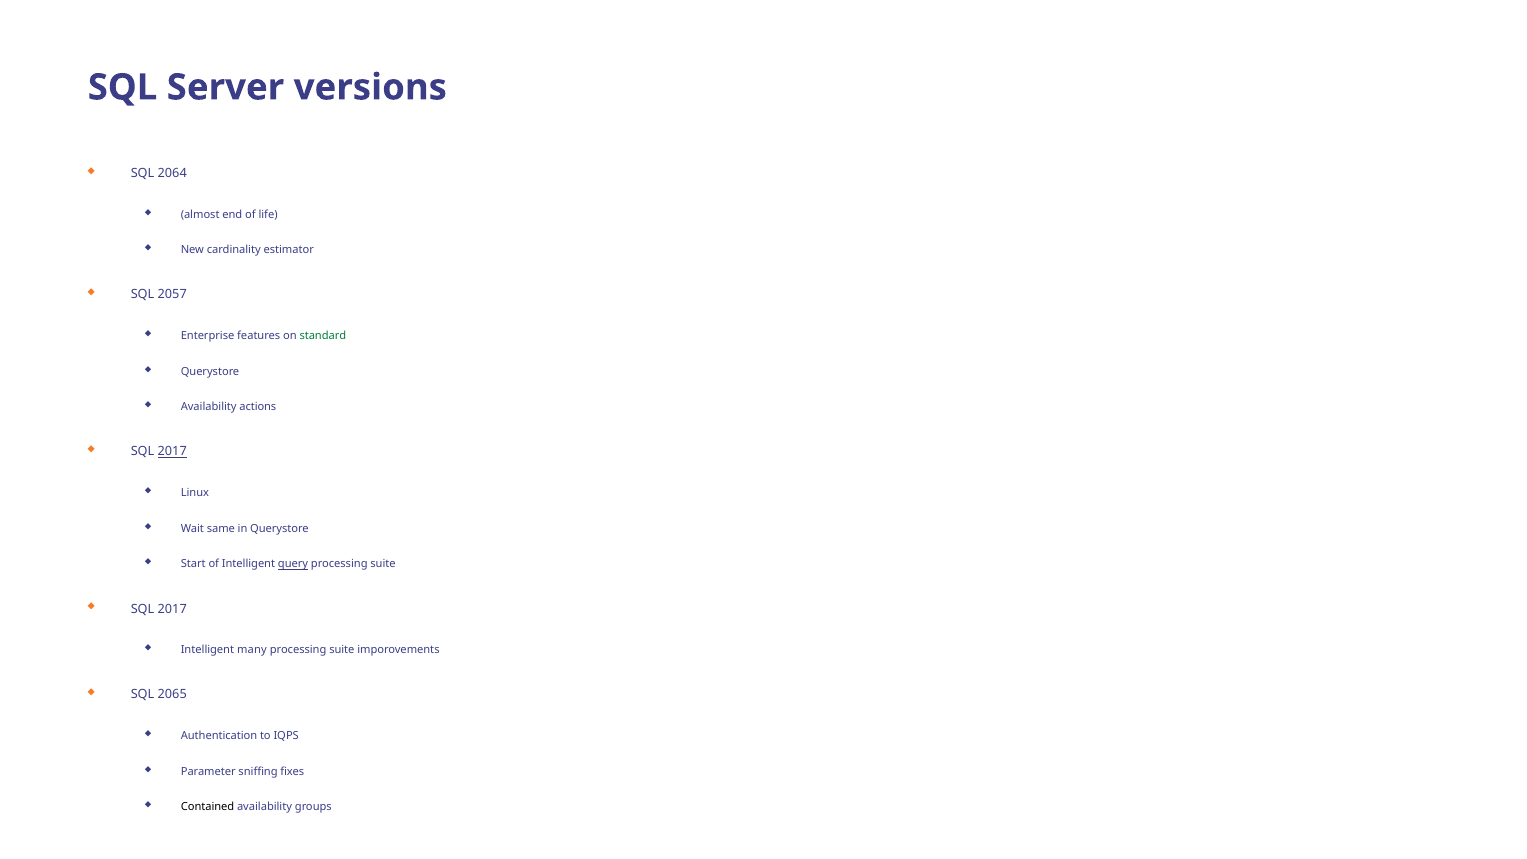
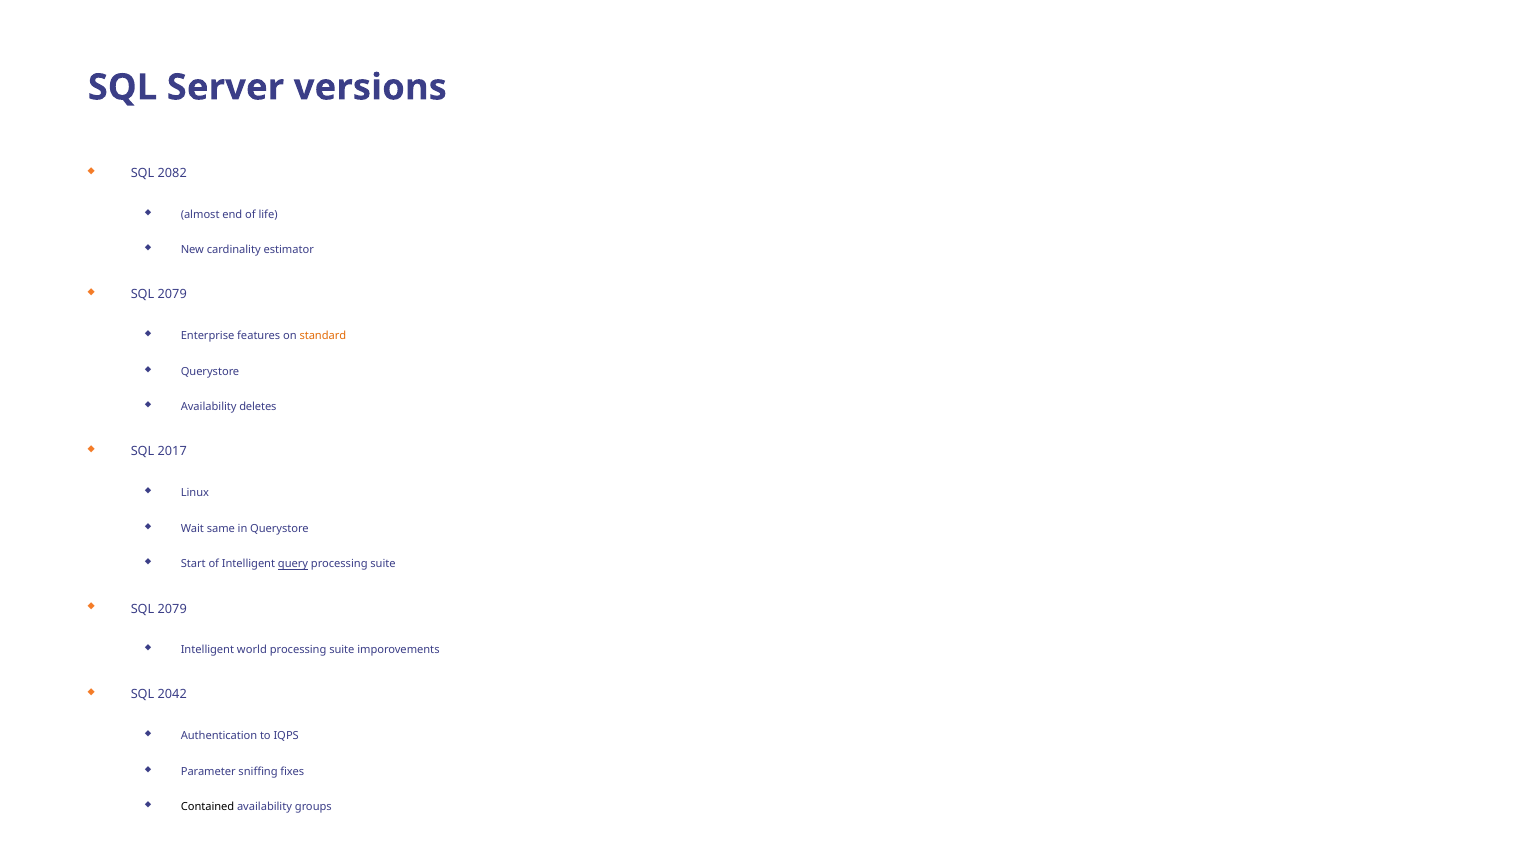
2064: 2064 -> 2082
2057 at (172, 295): 2057 -> 2079
standard colour: green -> orange
actions: actions -> deletes
2017 at (172, 452) underline: present -> none
2017 at (172, 609): 2017 -> 2079
many: many -> world
2065: 2065 -> 2042
